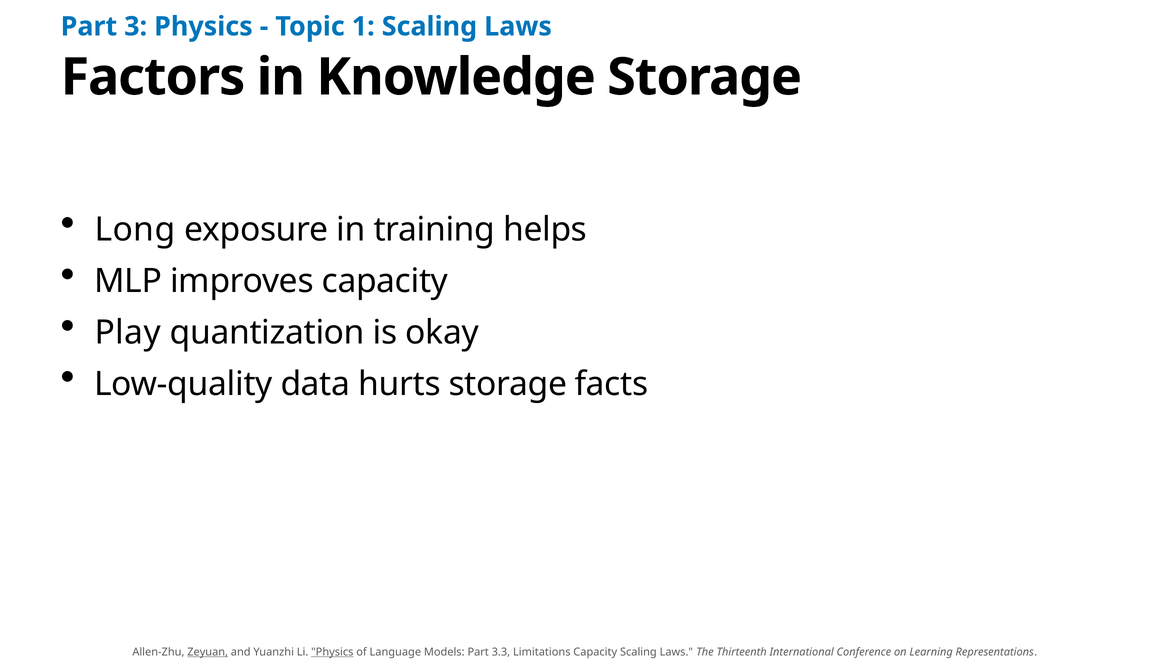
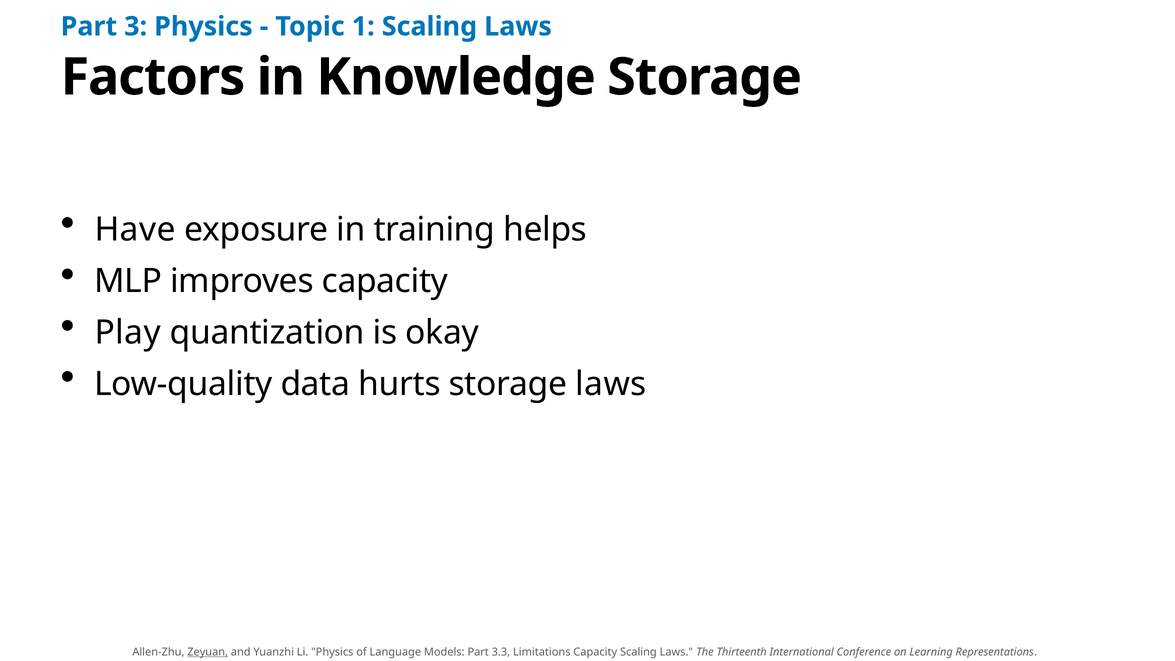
Long: Long -> Have
storage facts: facts -> laws
Physics at (332, 652) underline: present -> none
